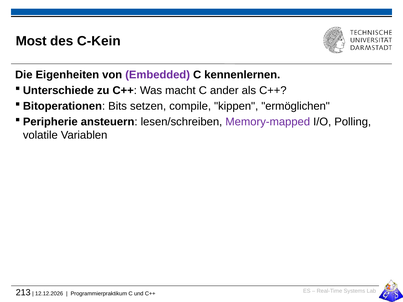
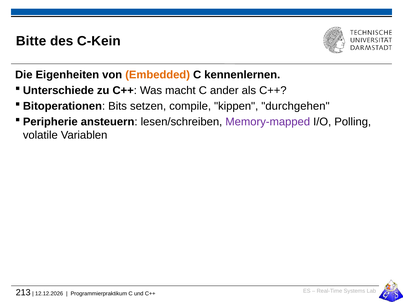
Most: Most -> Bitte
Embedded colour: purple -> orange
ermöglichen: ermöglichen -> durchgehen
